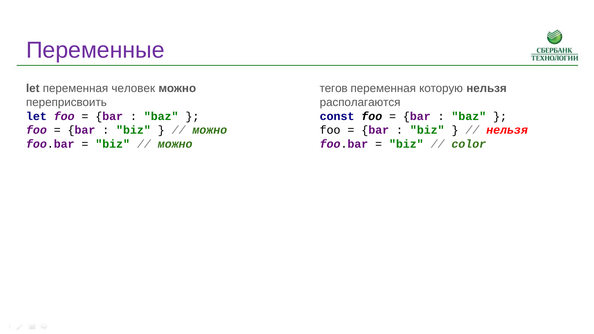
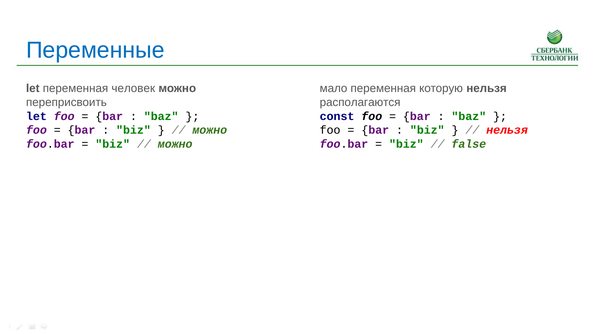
Переменные colour: purple -> blue
тегов: тегов -> мало
color: color -> false
